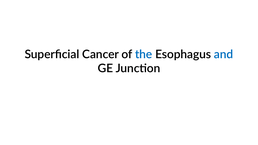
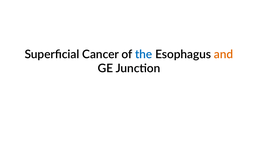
and colour: blue -> orange
